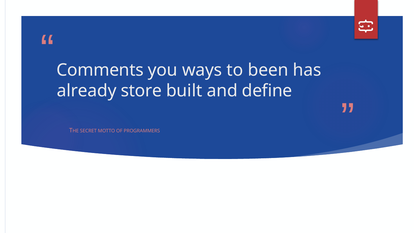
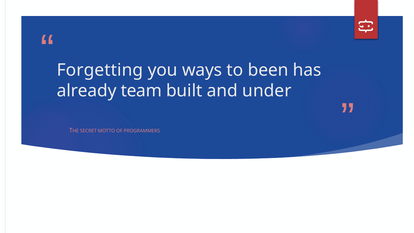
Comments: Comments -> Forgetting
store: store -> team
define: define -> under
